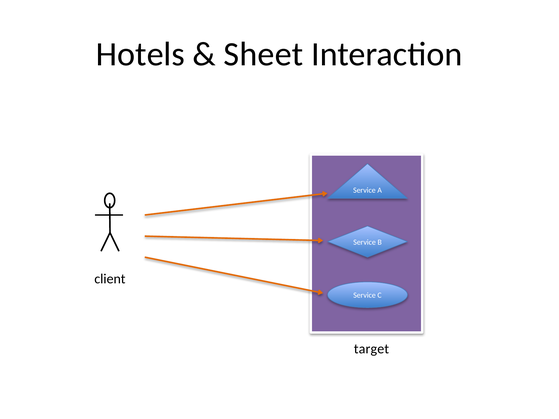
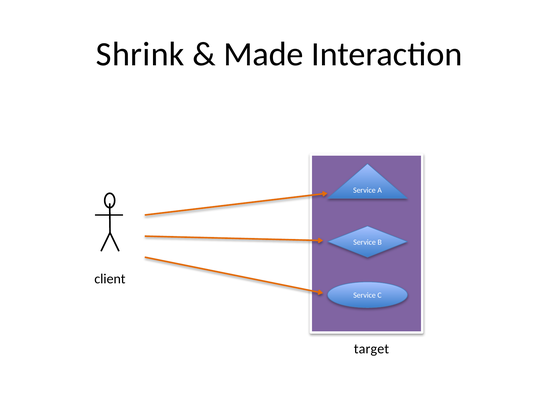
Hotels: Hotels -> Shrink
Sheet: Sheet -> Made
